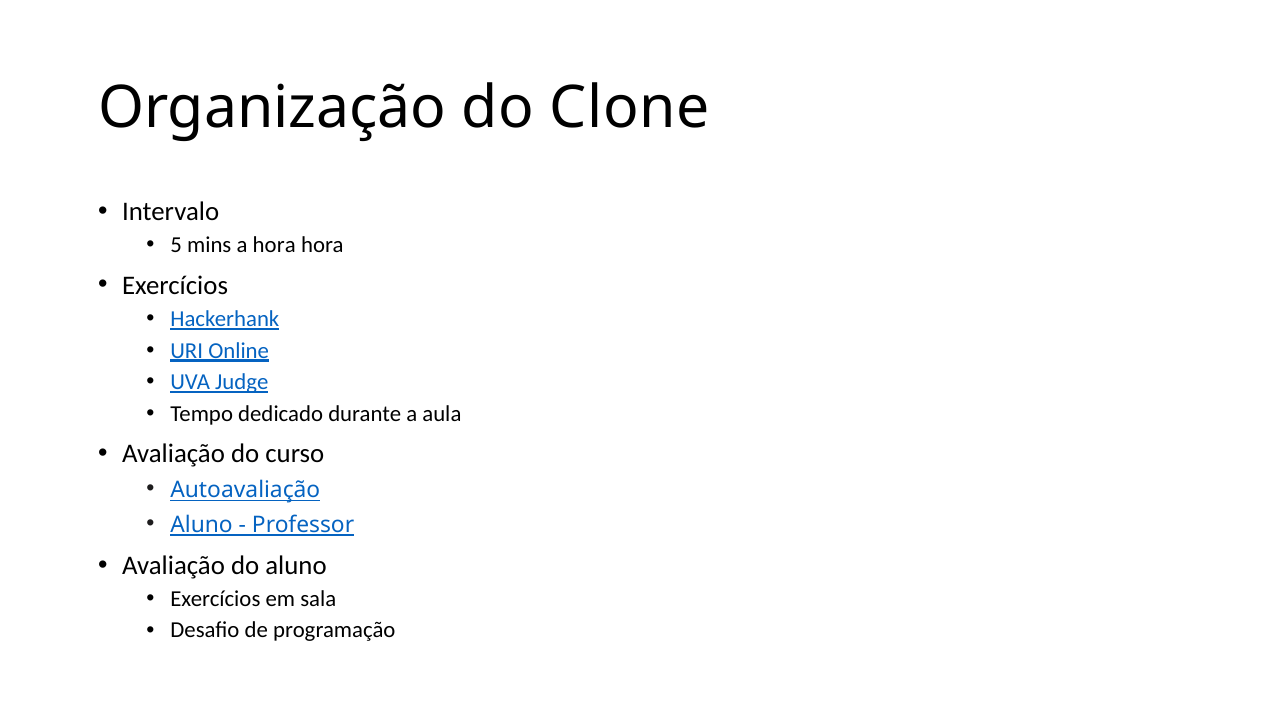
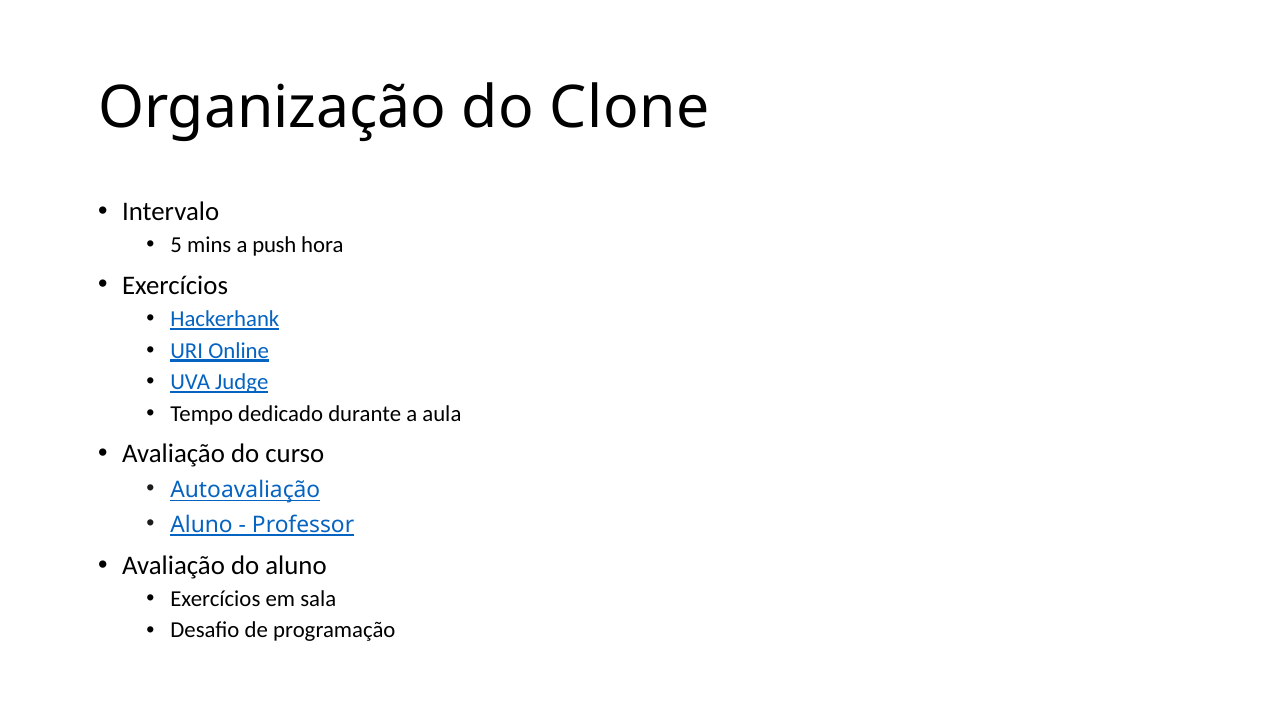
a hora: hora -> push
